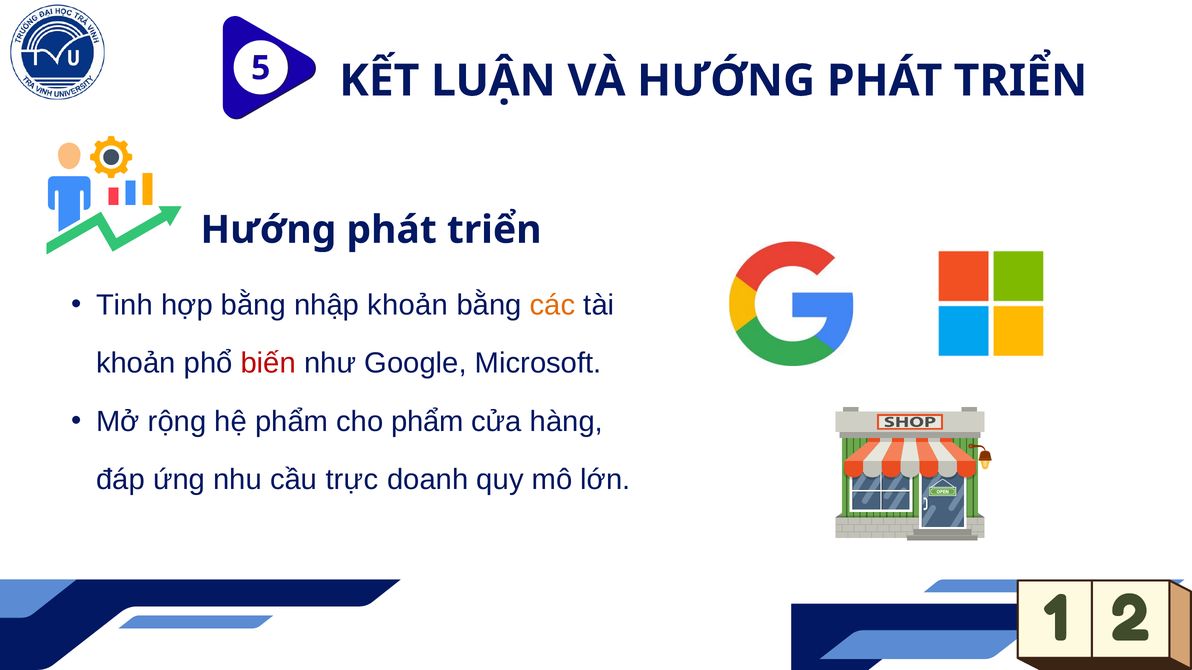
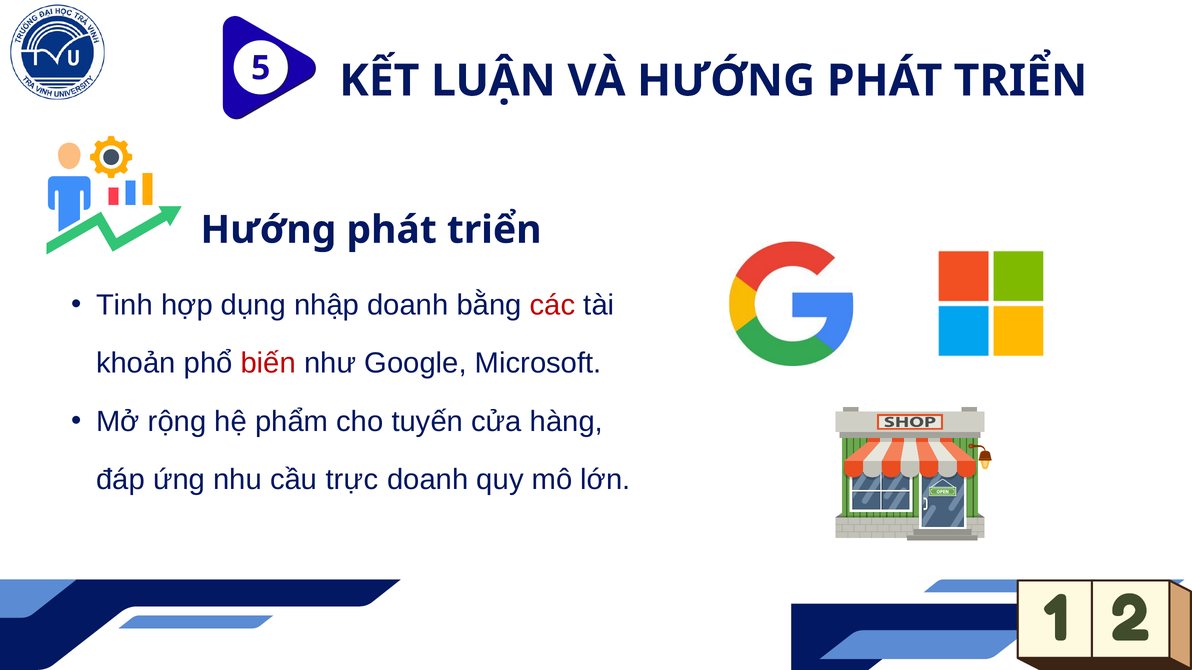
hợp bằng: bằng -> dụng
nhập khoản: khoản -> doanh
các colour: orange -> red
cho phẩm: phẩm -> tuyến
